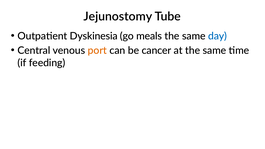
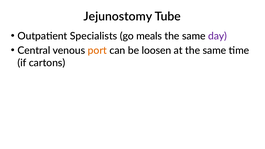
Dyskinesia: Dyskinesia -> Specialists
day colour: blue -> purple
cancer: cancer -> loosen
feeding: feeding -> cartons
